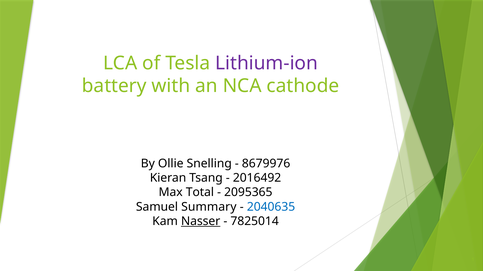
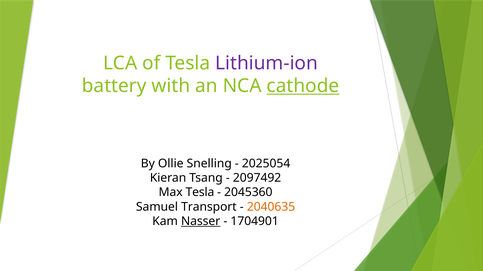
cathode underline: none -> present
8679976: 8679976 -> 2025054
2016492: 2016492 -> 2097492
Max Total: Total -> Tesla
2095365: 2095365 -> 2045360
Summary: Summary -> Transport
2040635 colour: blue -> orange
7825014: 7825014 -> 1704901
